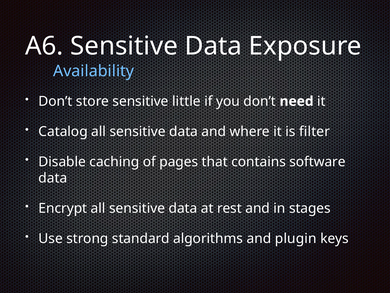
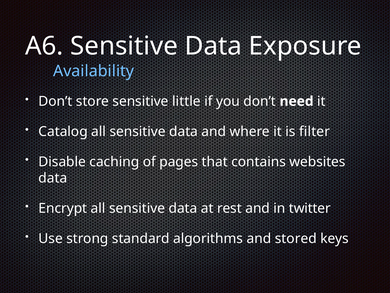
software: software -> websites
stages: stages -> twitter
plugin: plugin -> stored
